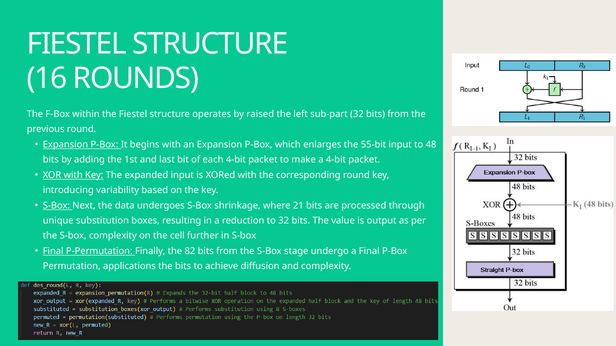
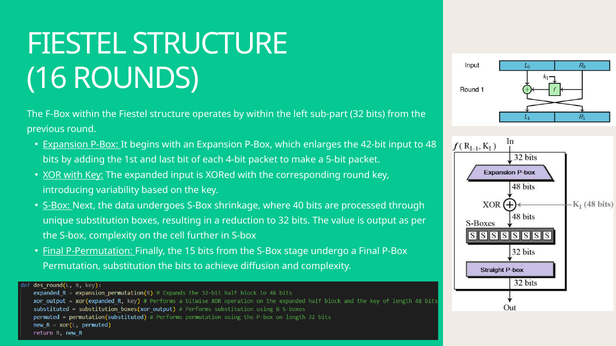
by raised: raised -> within
55-bit: 55-bit -> 42-bit
a 4-bit: 4-bit -> 5-bit
21: 21 -> 40
82: 82 -> 15
Permutation applications: applications -> substitution
